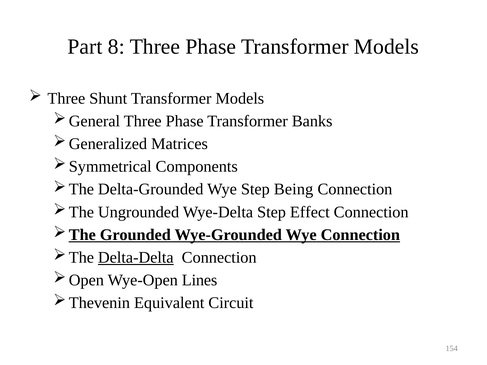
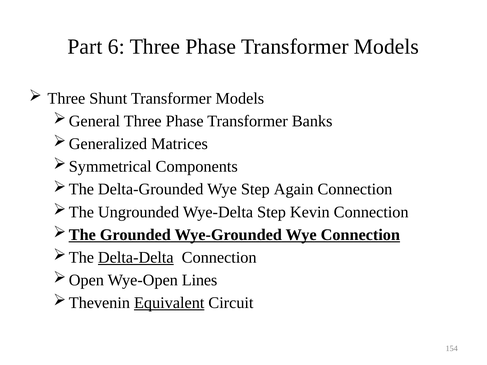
8: 8 -> 6
Being: Being -> Again
Effect: Effect -> Kevin
Equivalent underline: none -> present
